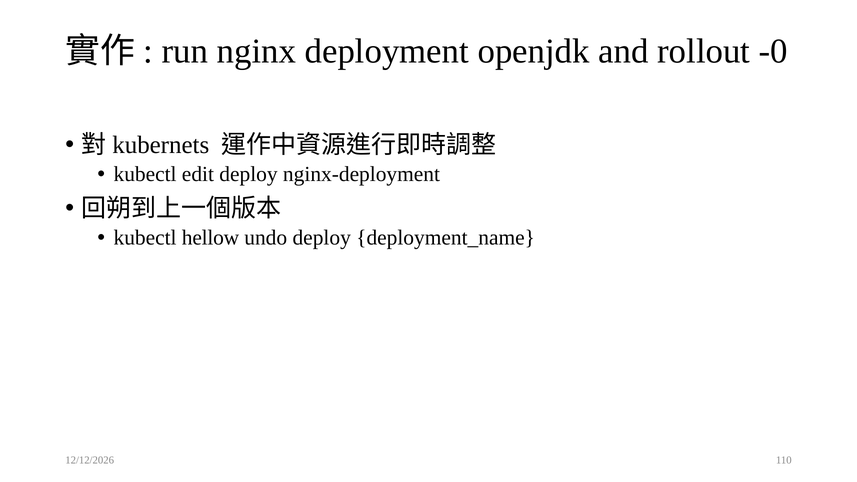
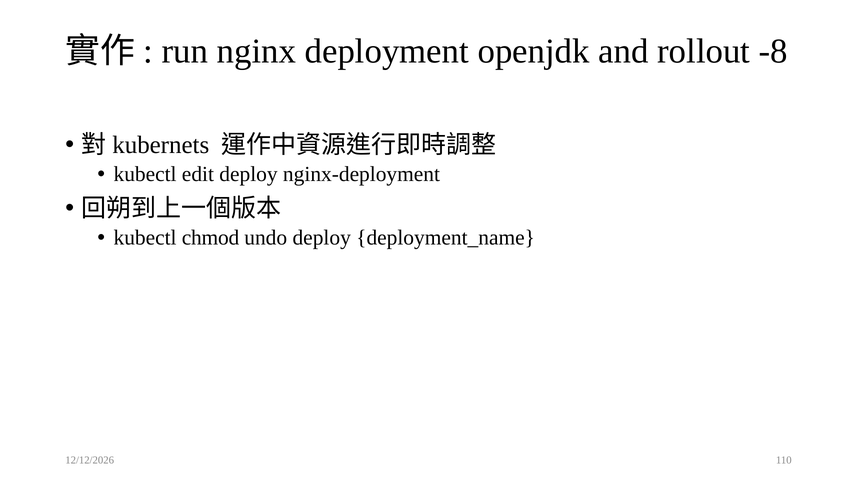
-0: -0 -> -8
hellow: hellow -> chmod
